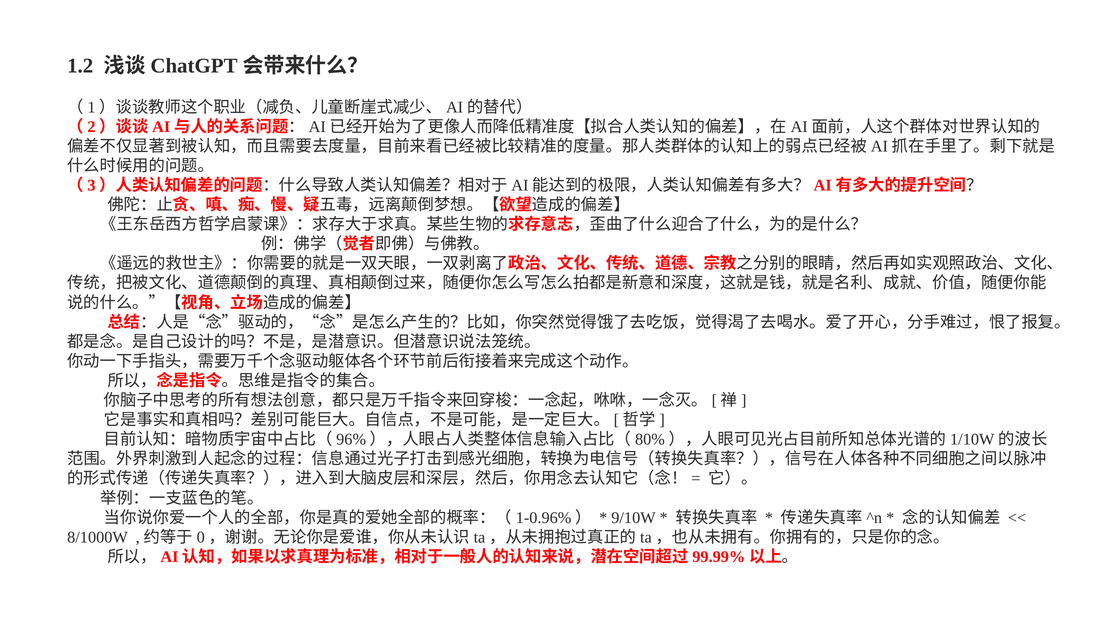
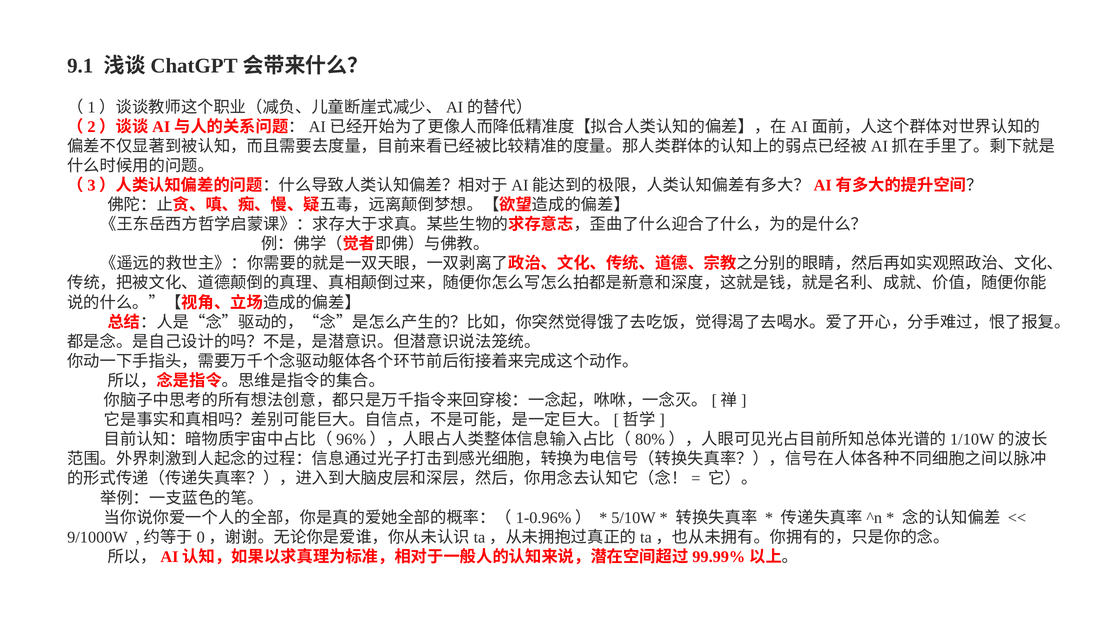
1.2: 1.2 -> 9.1
9/10W: 9/10W -> 5/10W
8/1000W: 8/1000W -> 9/1000W
